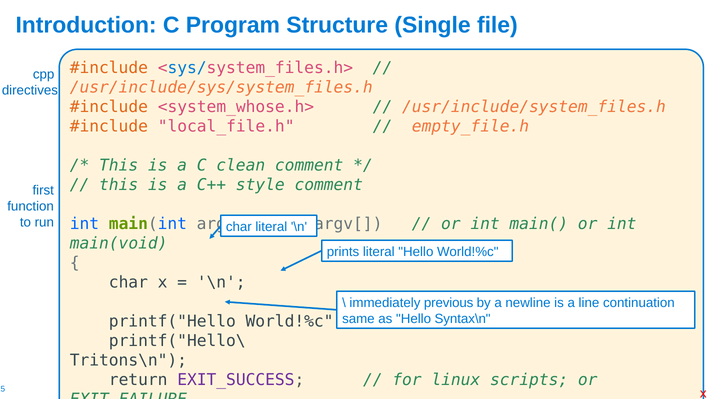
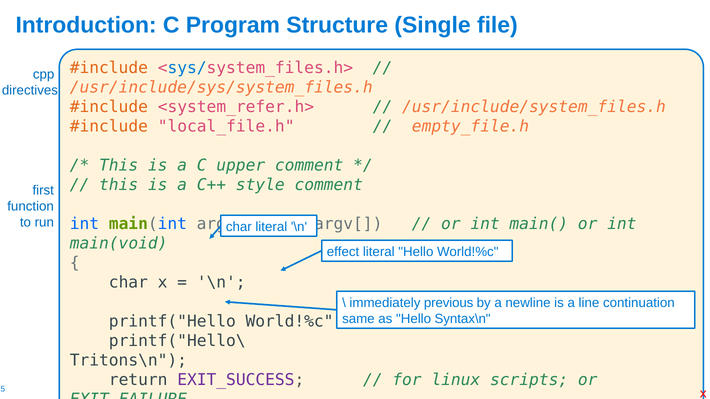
<system_whose.h>: <system_whose.h> -> <system_refer.h>
clean: clean -> upper
prints: prints -> effect
